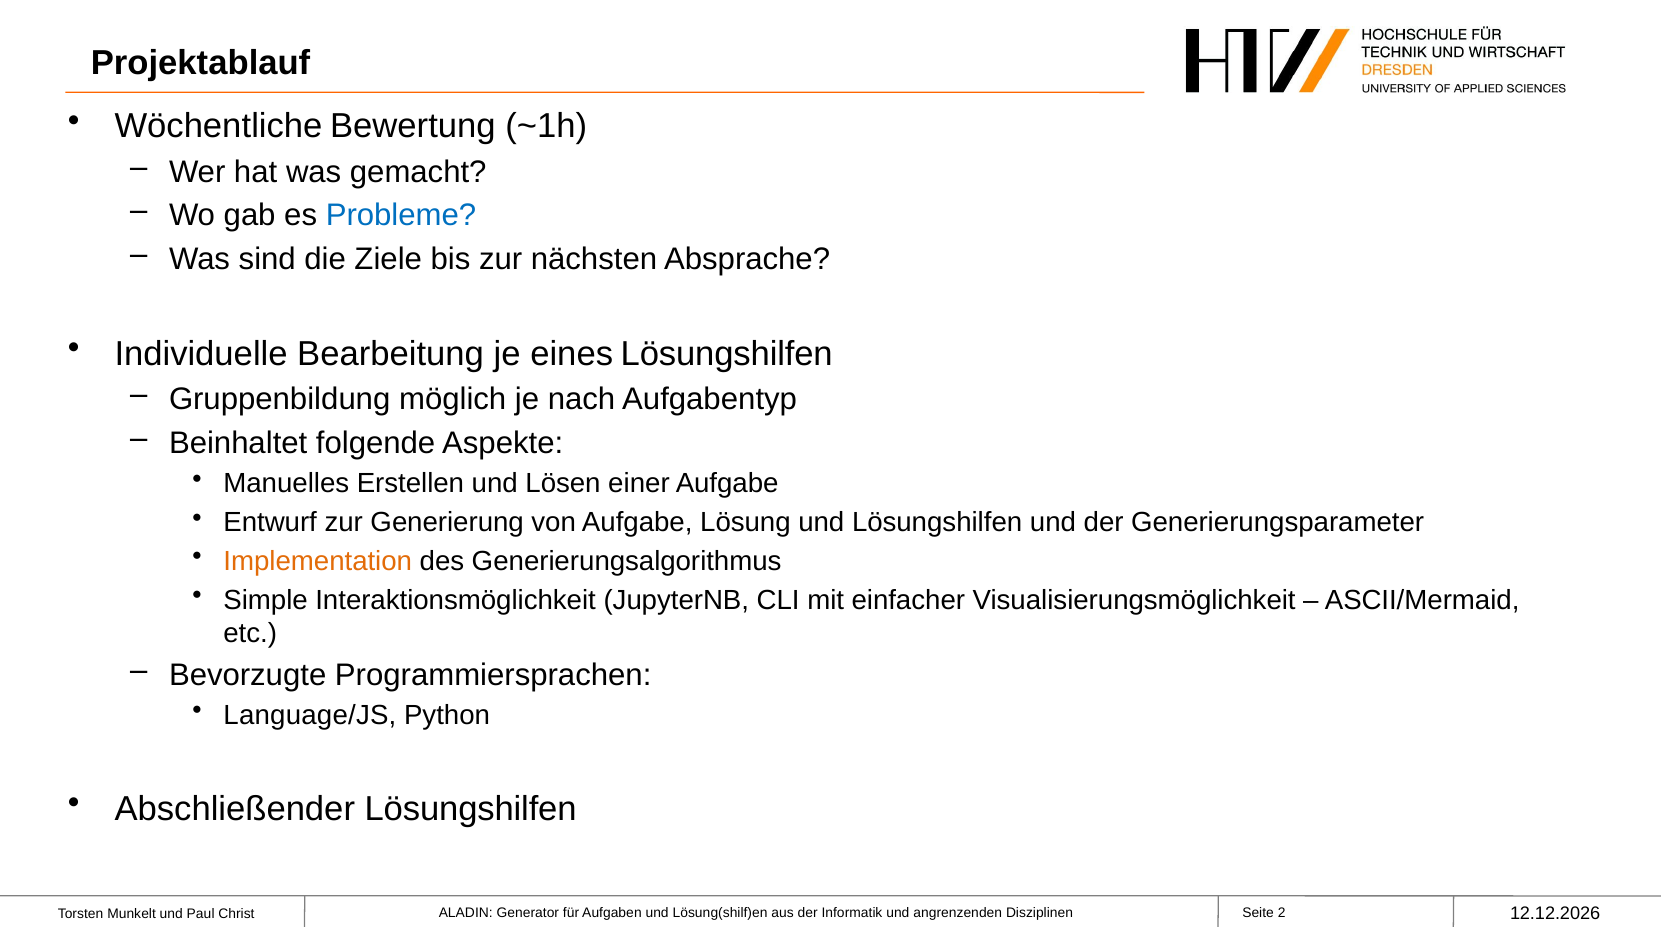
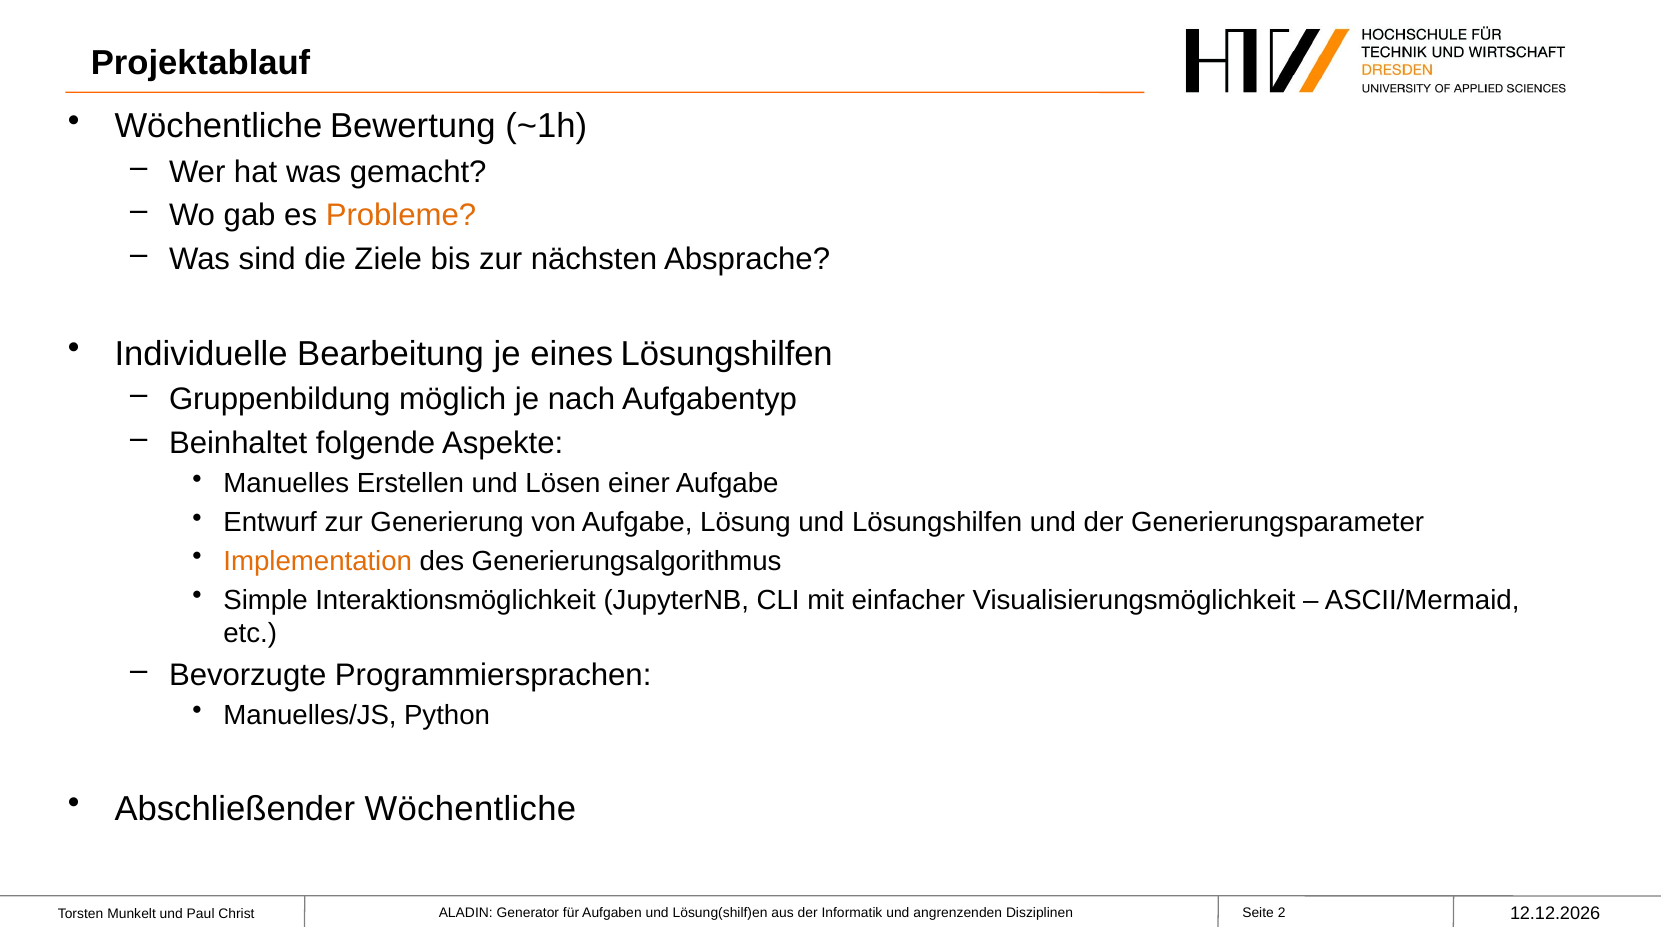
Probleme colour: blue -> orange
Language/JS: Language/JS -> Manuelles/JS
Abschließender Lösungshilfen: Lösungshilfen -> Wöchentliche
